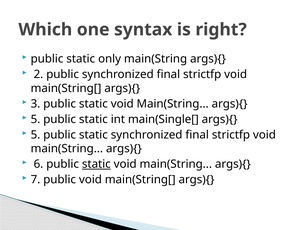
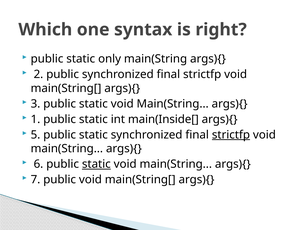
5 at (35, 119): 5 -> 1
main(Single[: main(Single[ -> main(Inside[
strictfp at (231, 135) underline: none -> present
